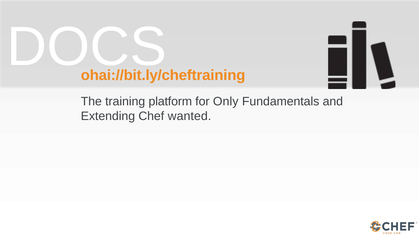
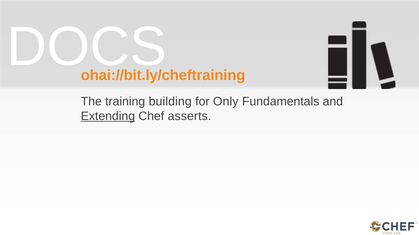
platform: platform -> building
Extending underline: none -> present
wanted: wanted -> asserts
